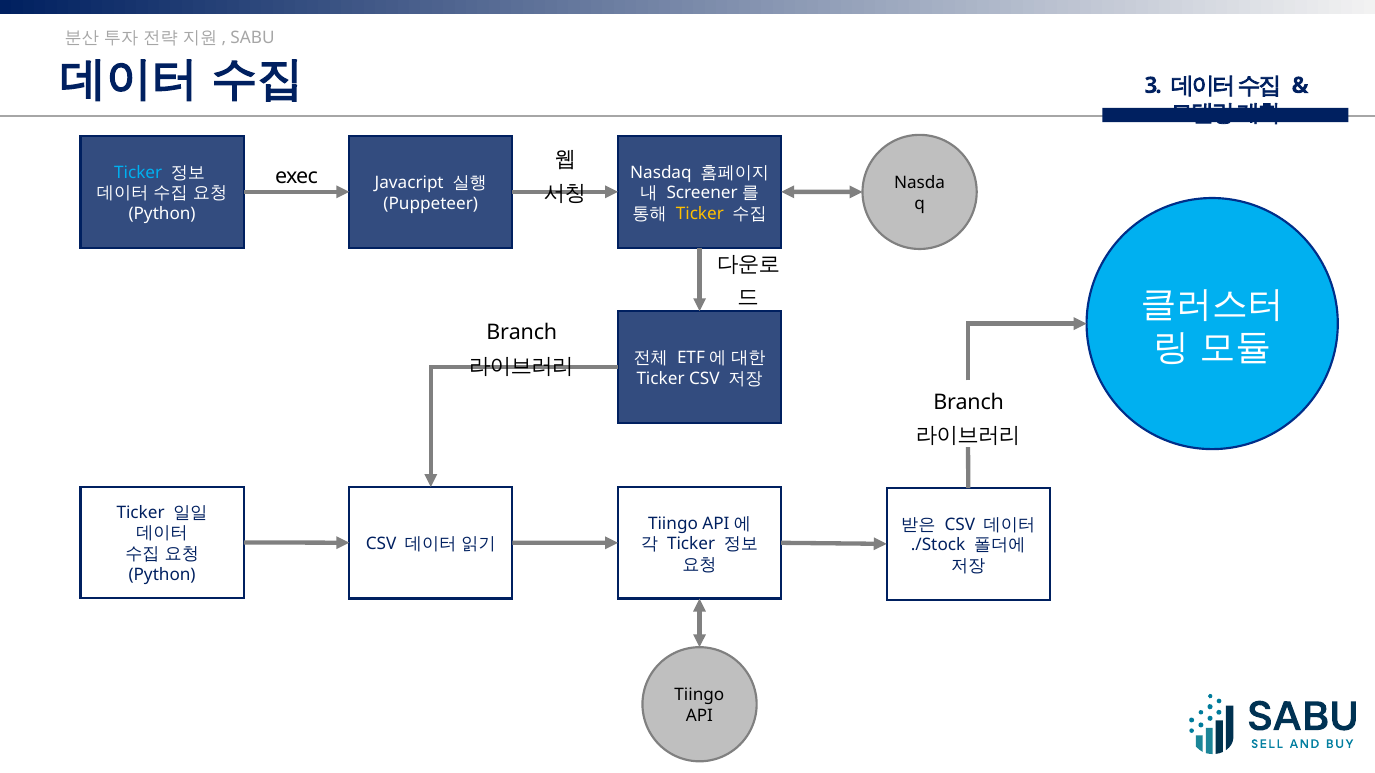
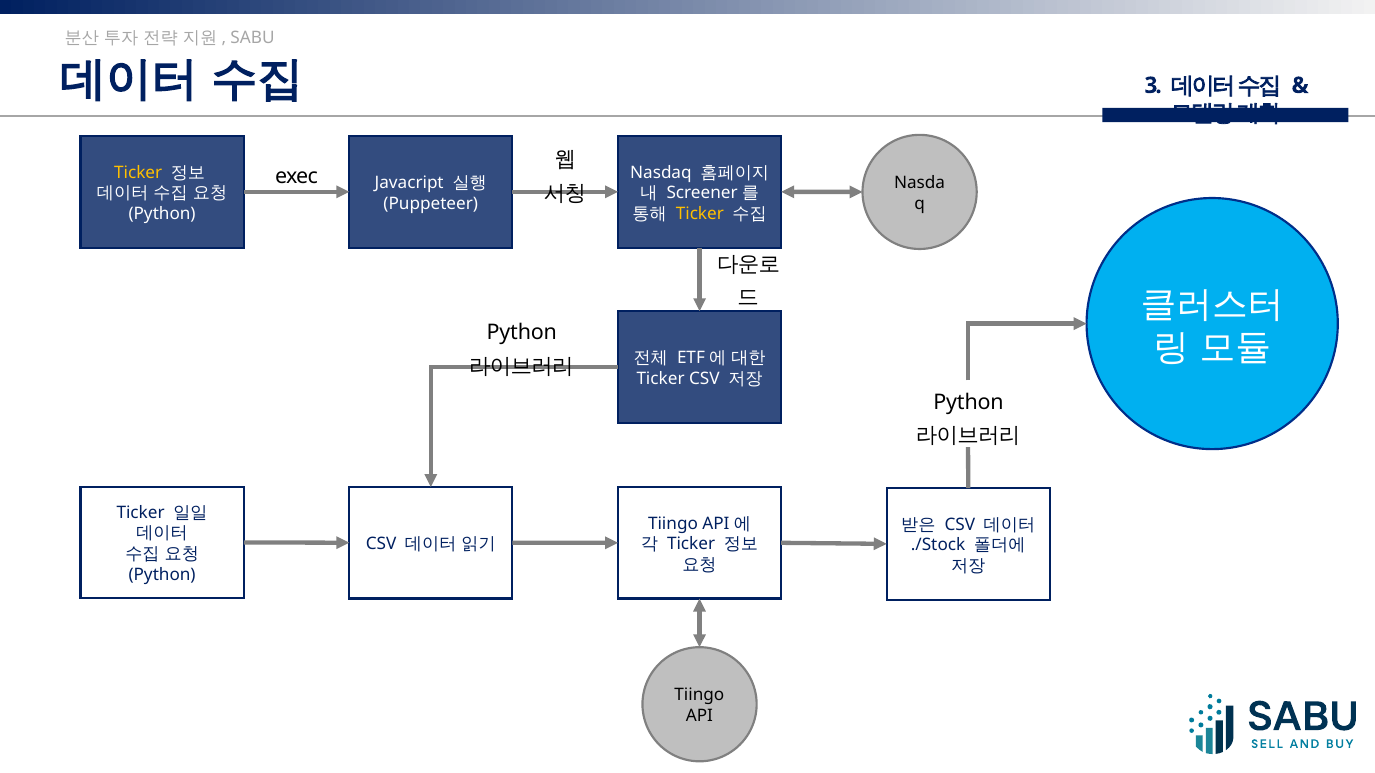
Ticker at (138, 173) colour: light blue -> yellow
Branch at (522, 333): Branch -> Python
Branch at (969, 403): Branch -> Python
